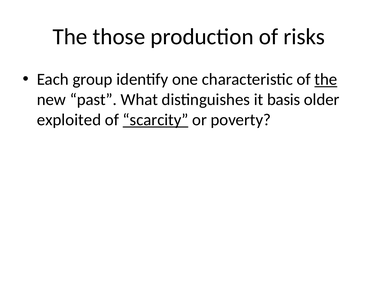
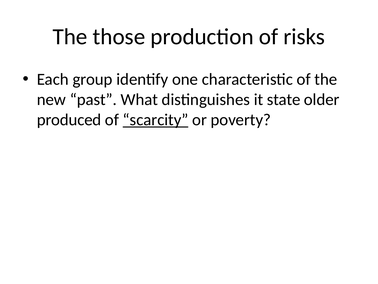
the at (326, 79) underline: present -> none
basis: basis -> state
exploited: exploited -> produced
